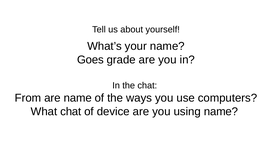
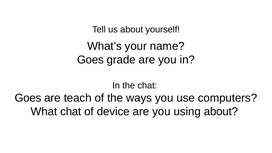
From at (28, 98): From -> Goes
are name: name -> teach
using name: name -> about
